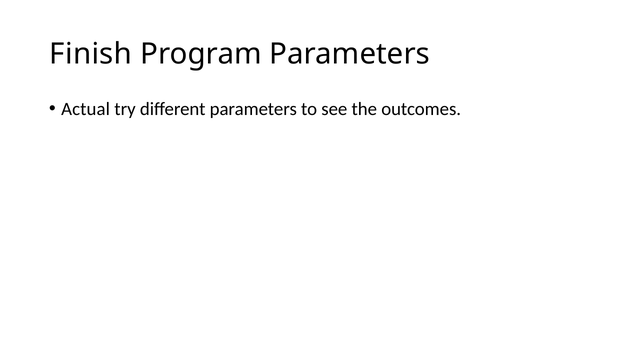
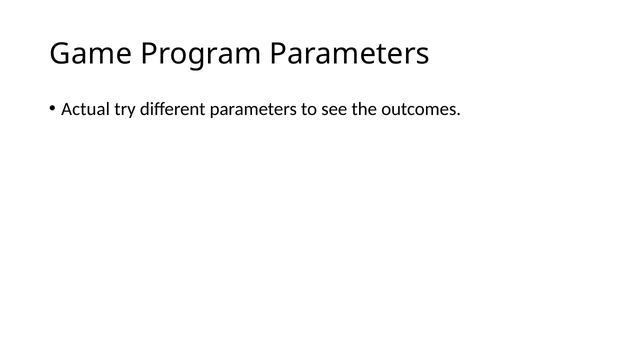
Finish: Finish -> Game
